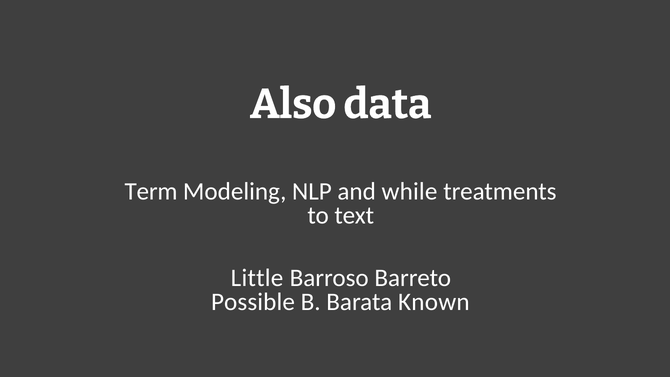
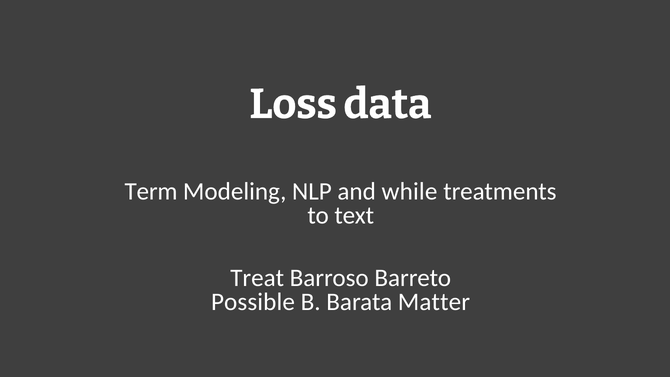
Also: Also -> Loss
Little: Little -> Treat
Known: Known -> Matter
